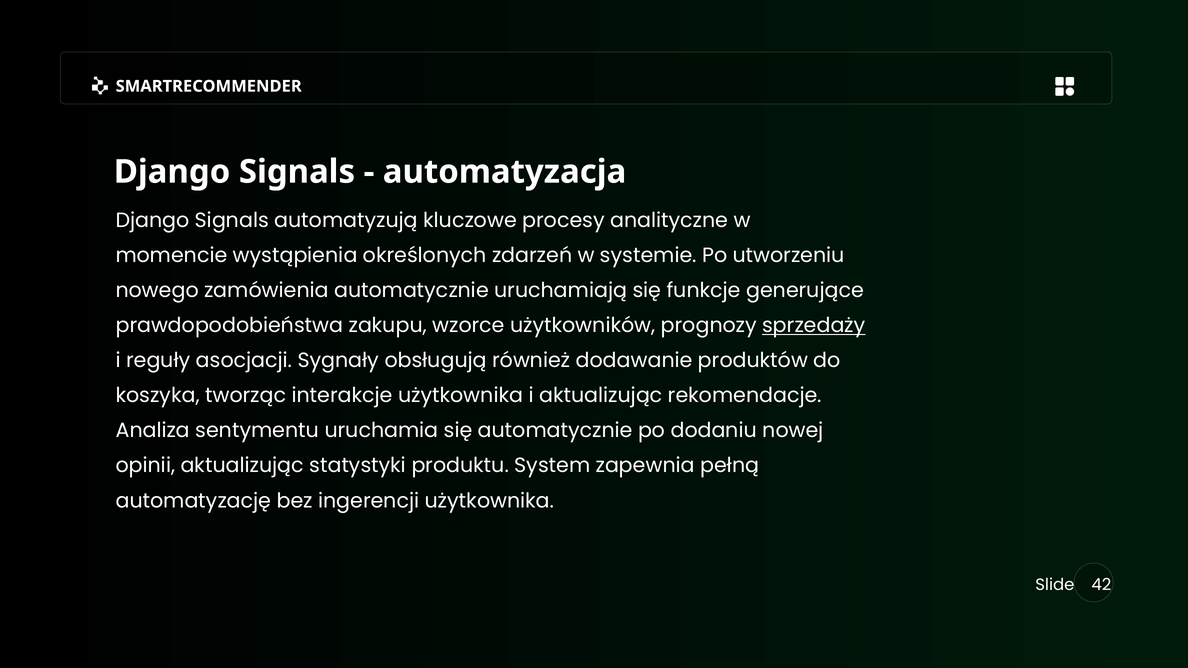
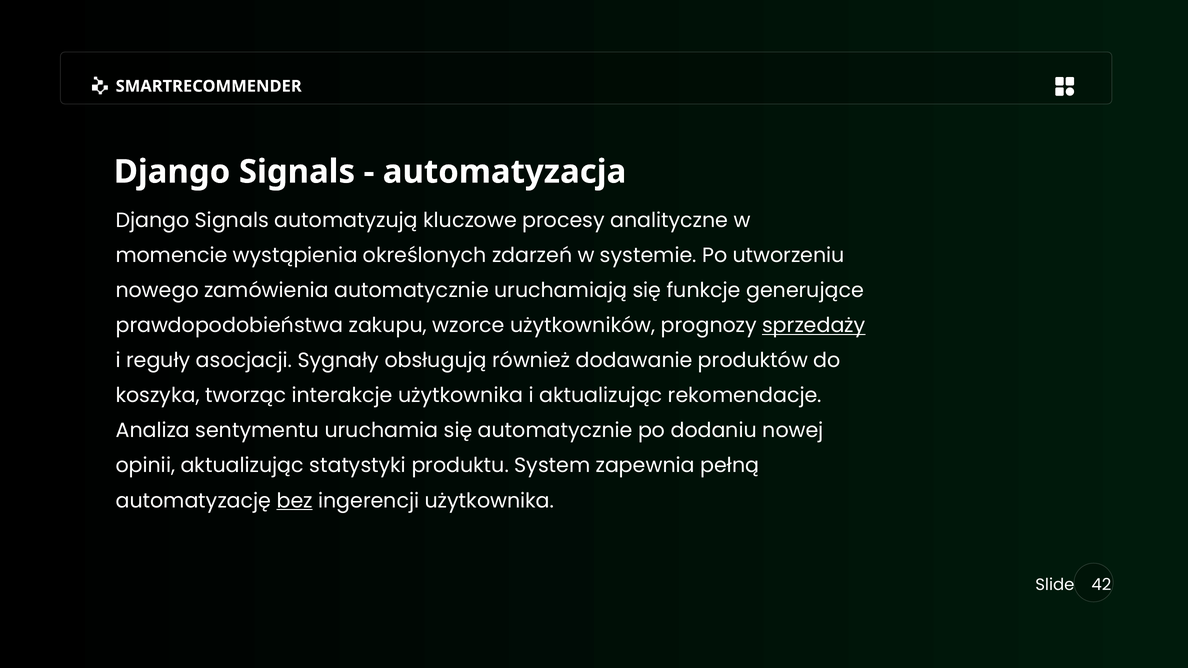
bez underline: none -> present
